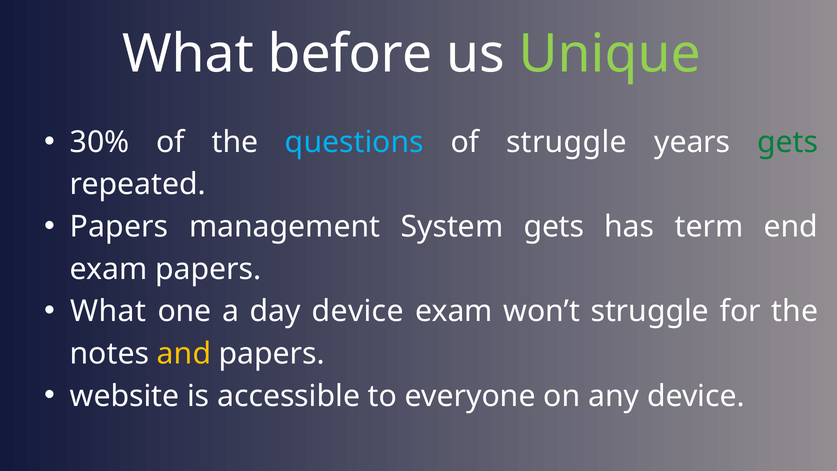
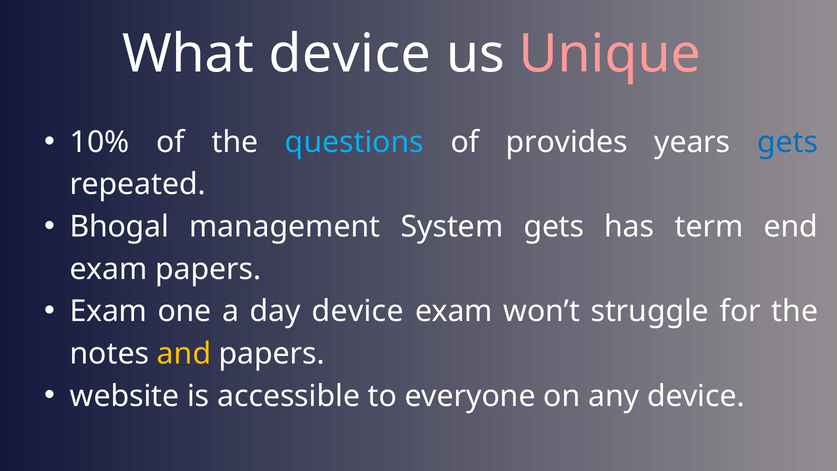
What before: before -> device
Unique colour: light green -> pink
30%: 30% -> 10%
of struggle: struggle -> provides
gets at (788, 142) colour: green -> blue
Papers at (119, 227): Papers -> Bhogal
What at (108, 311): What -> Exam
